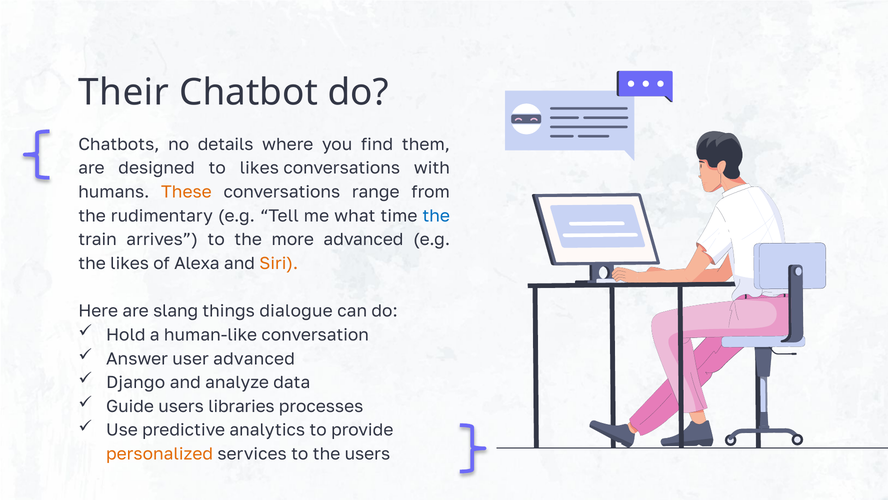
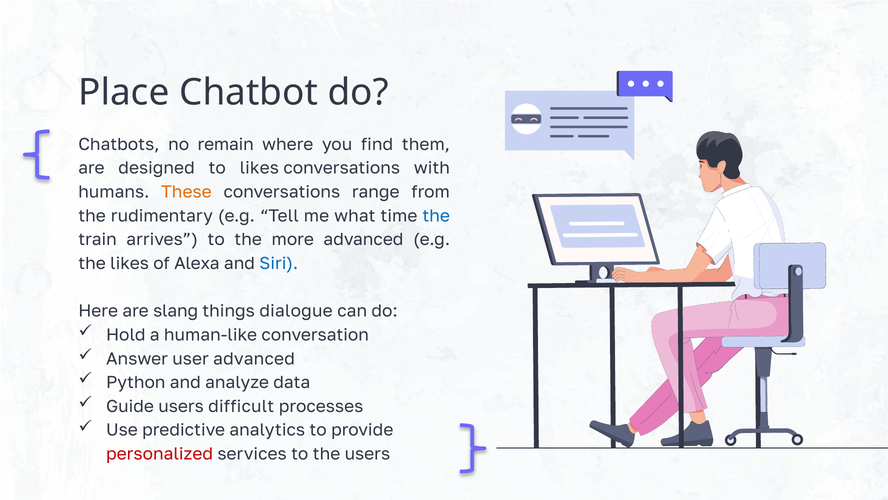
Their: Their -> Place
details: details -> remain
Siri colour: orange -> blue
Django: Django -> Python
libraries: libraries -> difficult
personalized colour: orange -> red
